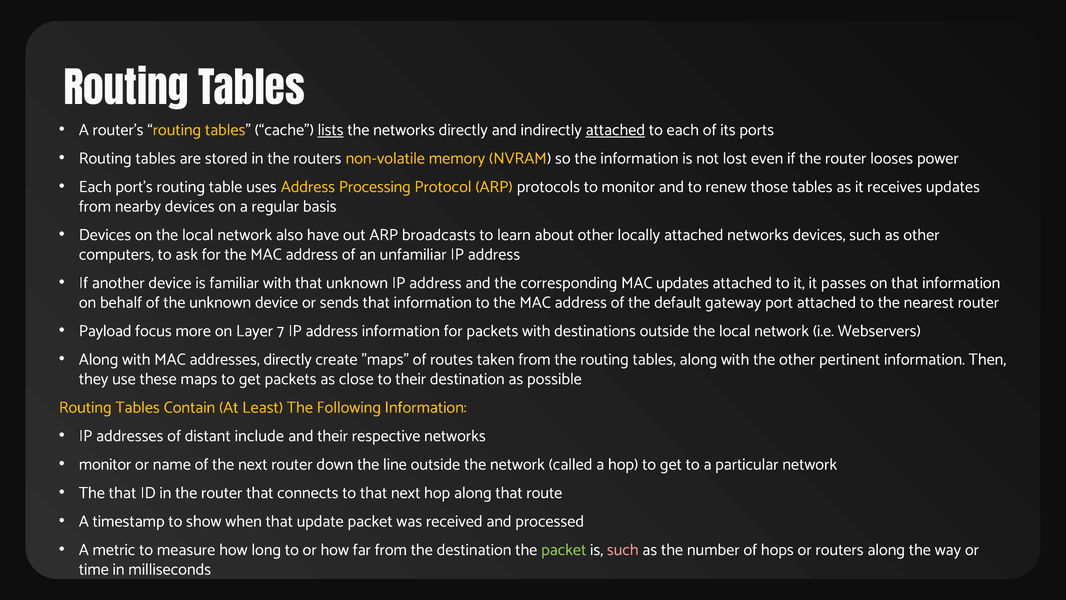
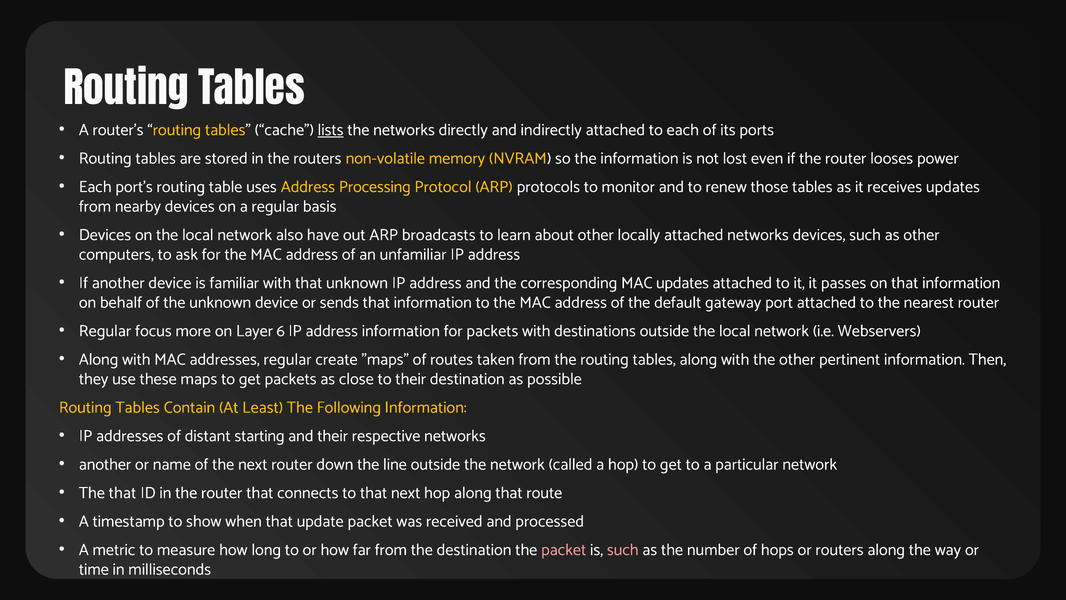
attached at (615, 130) underline: present -> none
Payload at (105, 331): Payload -> Regular
7: 7 -> 6
addresses directly: directly -> regular
include: include -> starting
monitor at (105, 464): monitor -> another
packet at (564, 549) colour: light green -> pink
